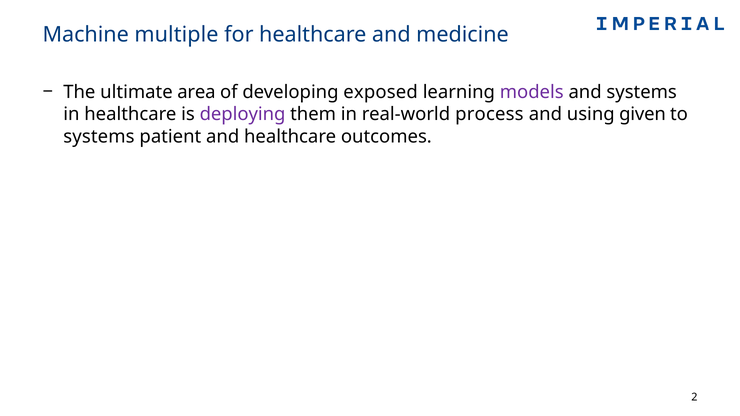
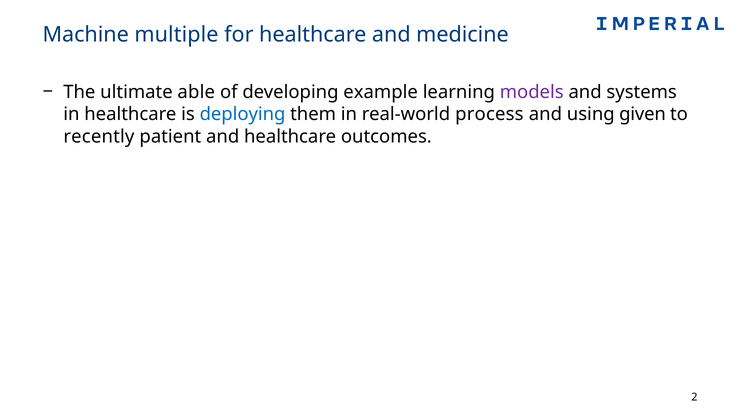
area: area -> able
exposed: exposed -> example
deploying colour: purple -> blue
systems at (99, 137): systems -> recently
